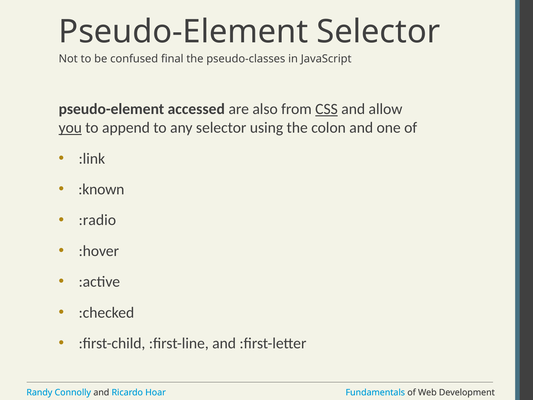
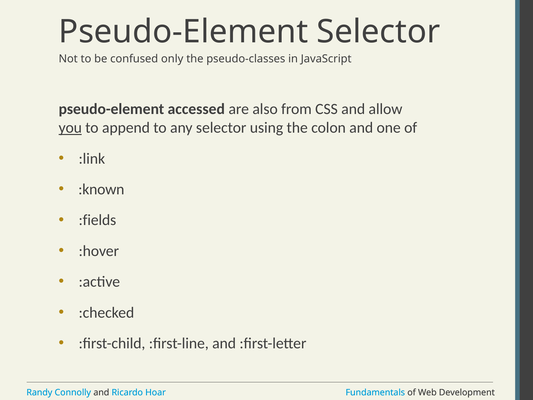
final: final -> only
CSS underline: present -> none
:radio: :radio -> :fields
